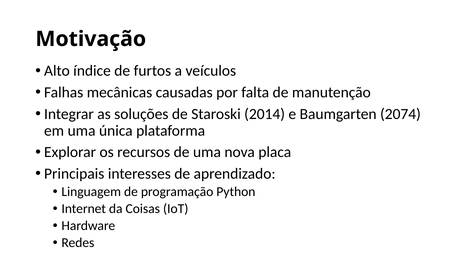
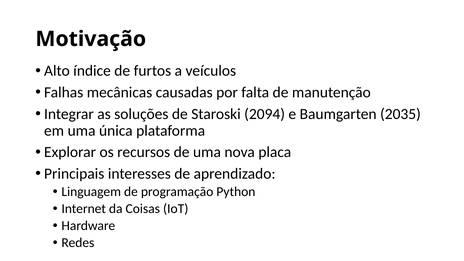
2014: 2014 -> 2094
2074: 2074 -> 2035
